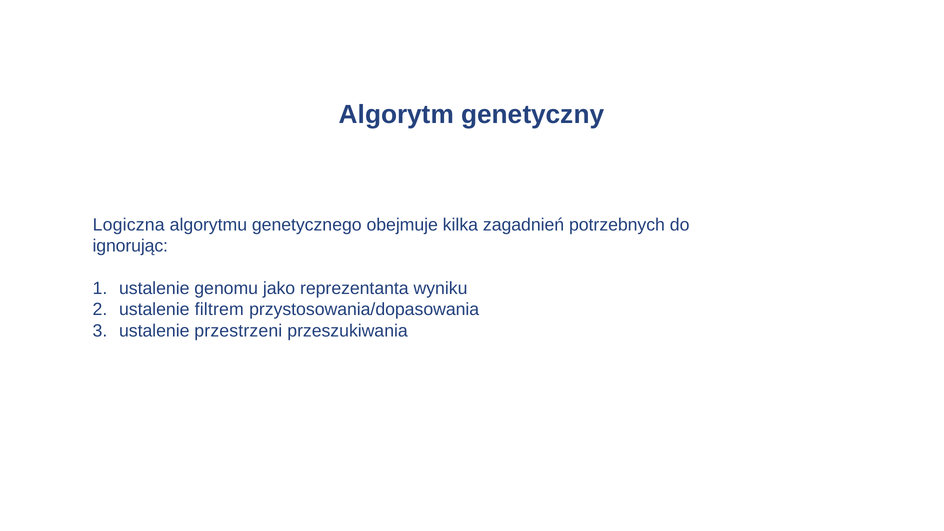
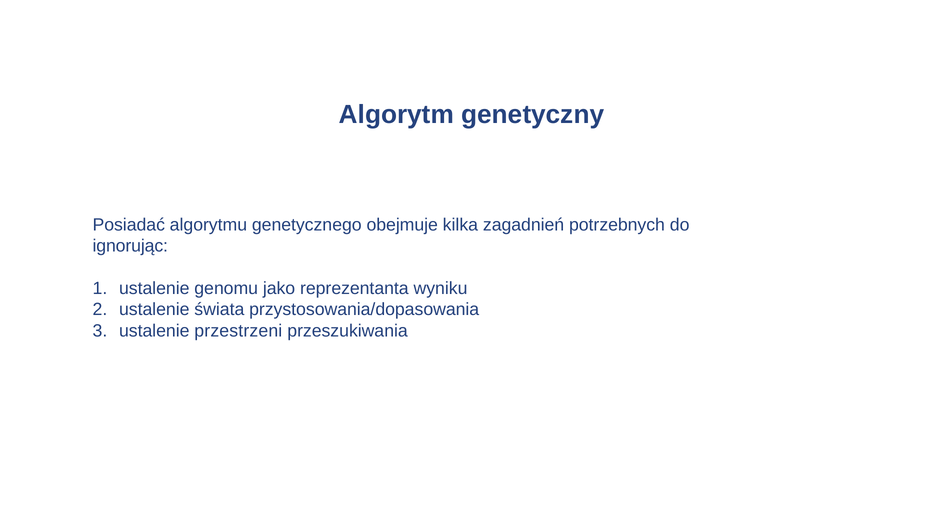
Logiczna: Logiczna -> Posiadać
filtrem: filtrem -> świata
